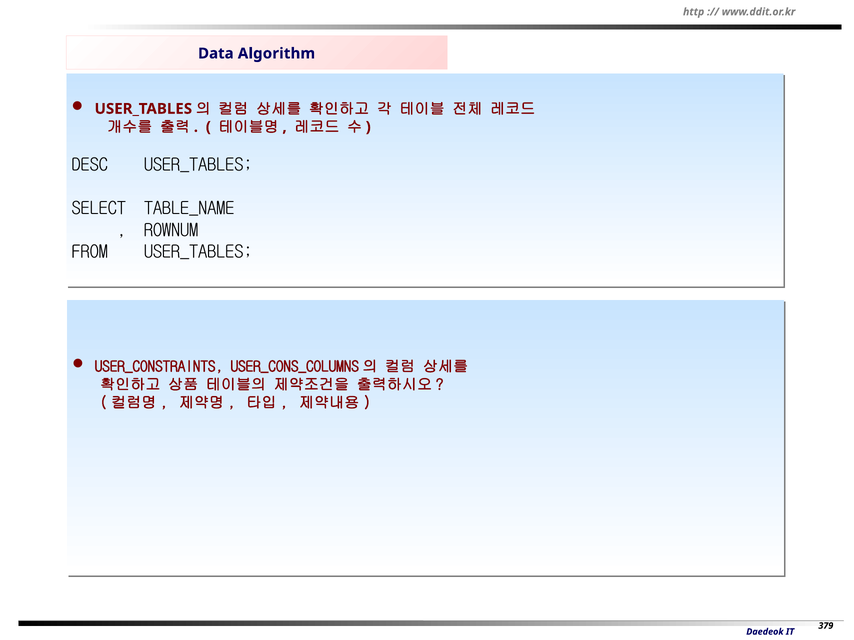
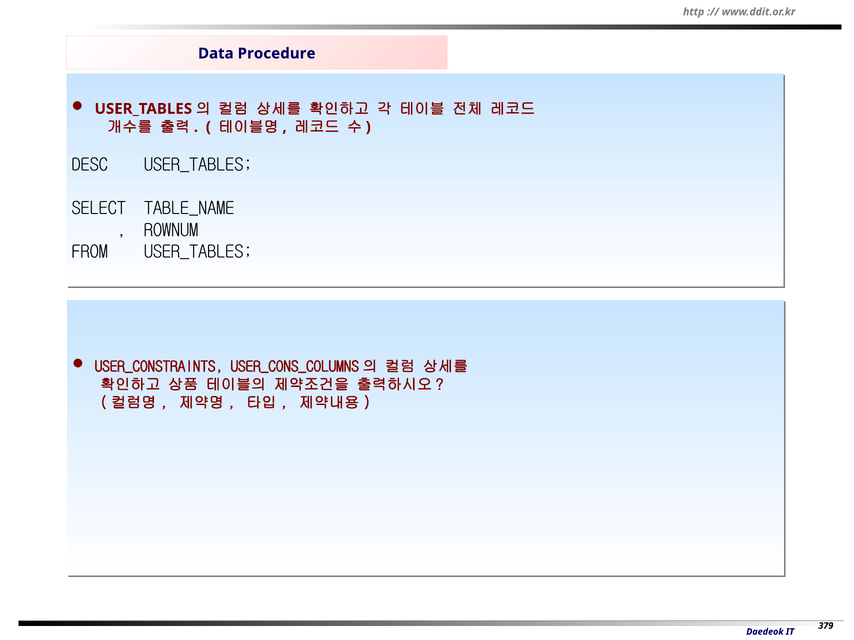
Algorithm: Algorithm -> Procedure
